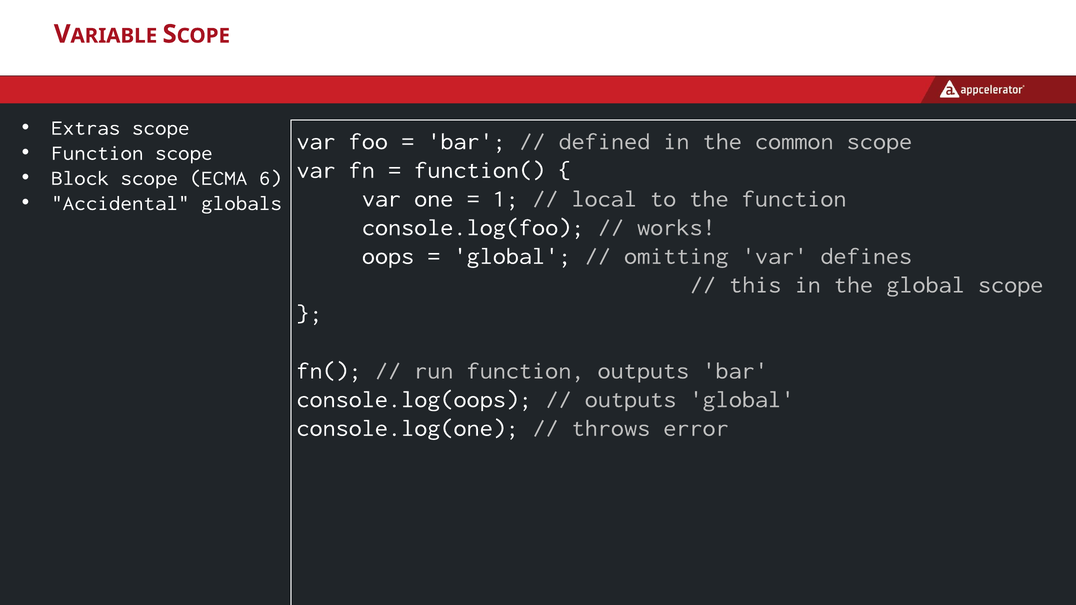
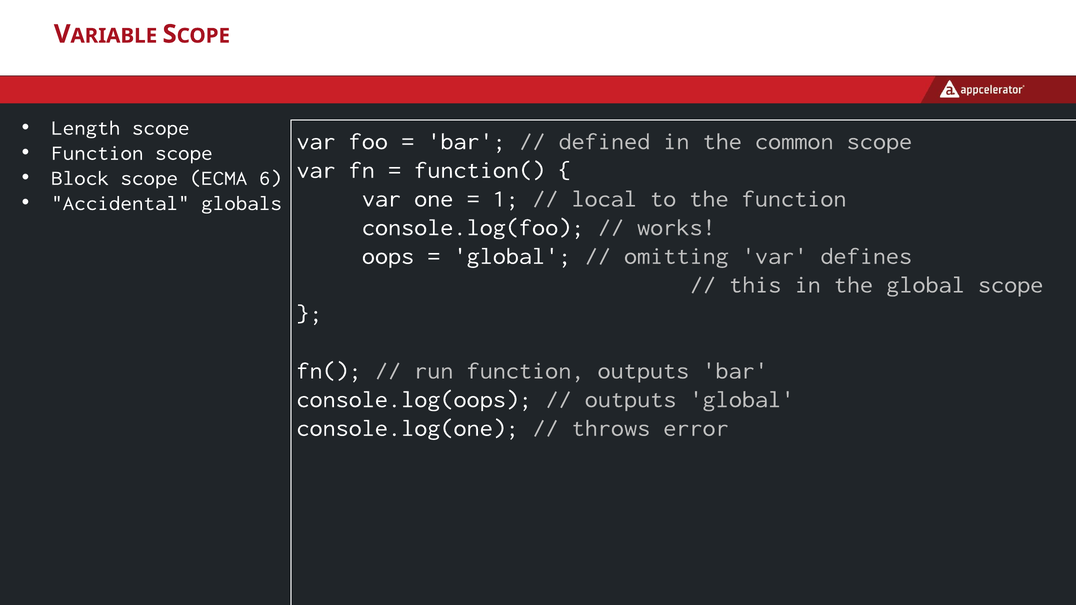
Extras: Extras -> Length
